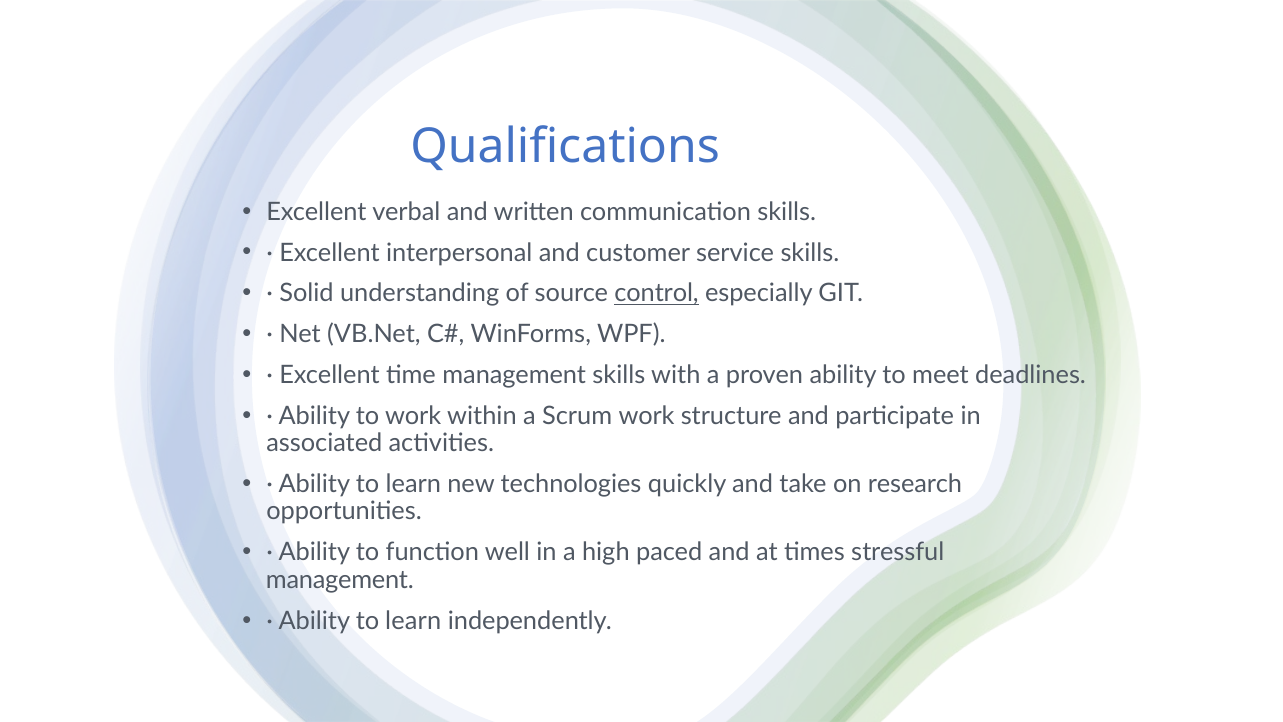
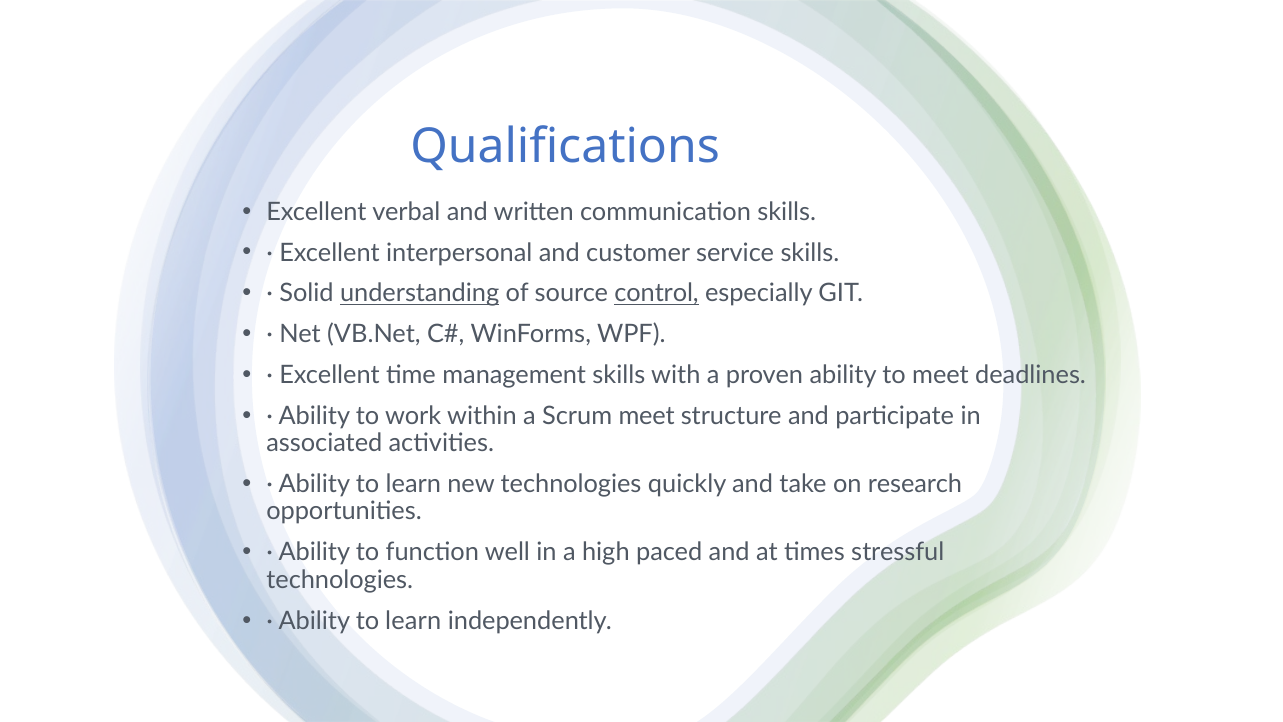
understanding underline: none -> present
Scrum work: work -> meet
management at (340, 580): management -> technologies
